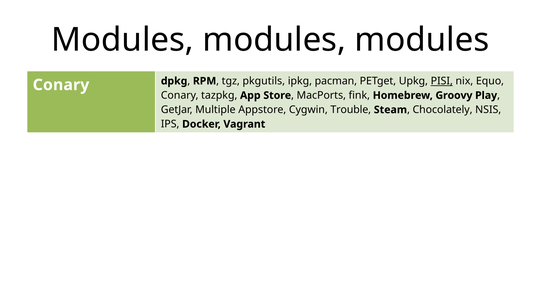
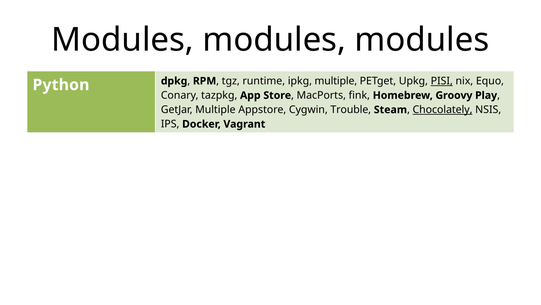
Conary at (61, 85): Conary -> Python
pkgutils: pkgutils -> runtime
ipkg pacman: pacman -> multiple
Chocolately underline: none -> present
